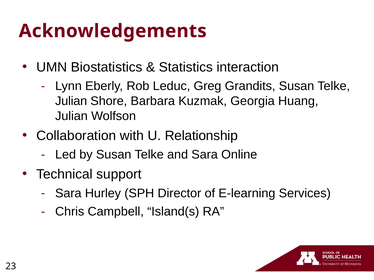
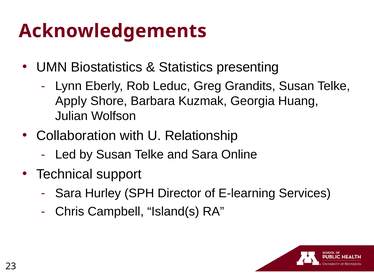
interaction: interaction -> presenting
Julian at (71, 101): Julian -> Apply
